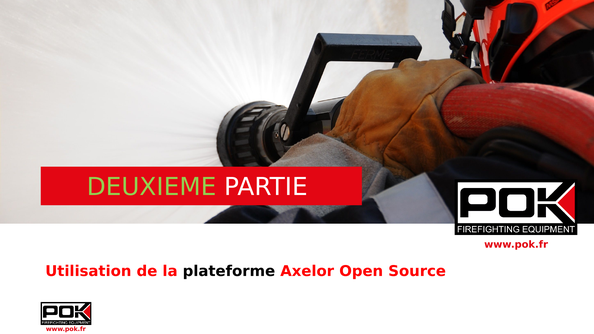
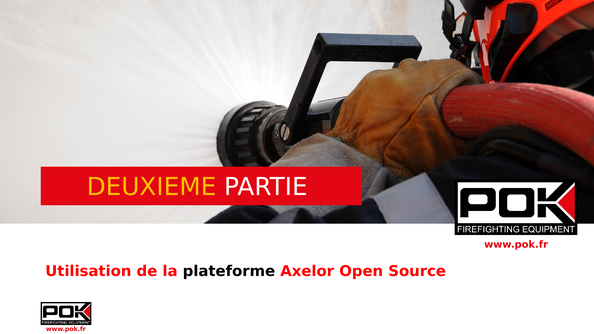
DEUXIEME colour: light green -> yellow
